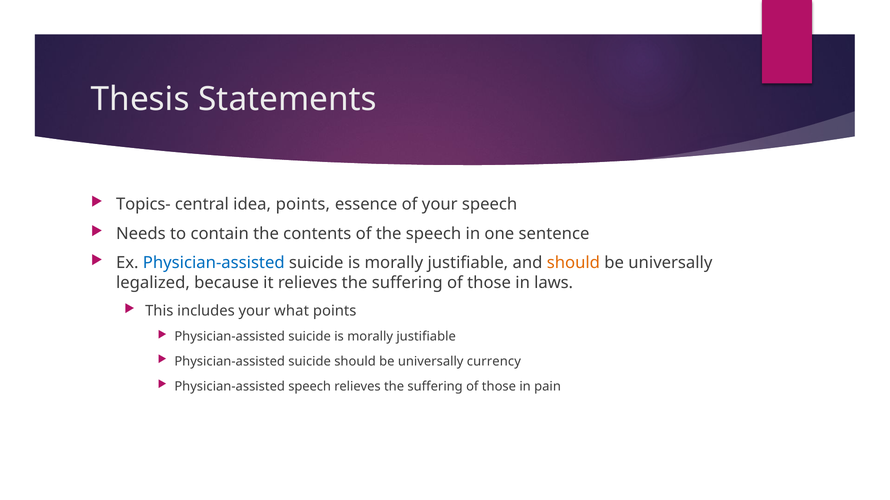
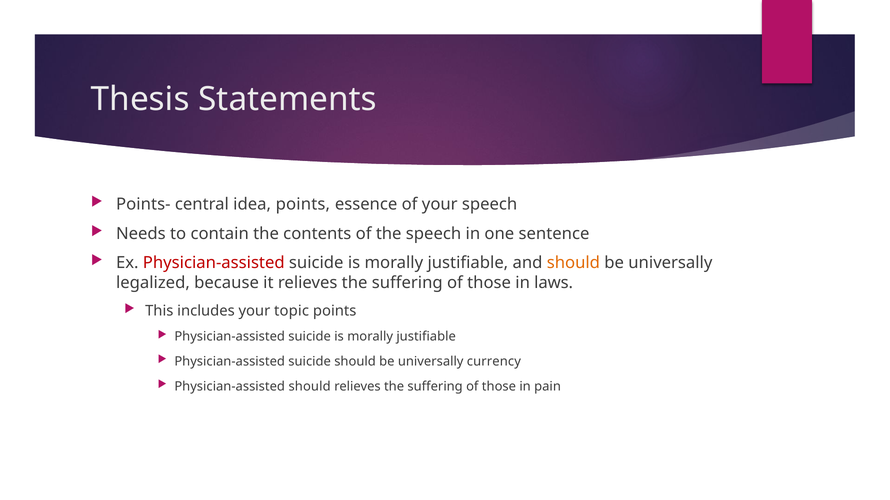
Topics-: Topics- -> Points-
Physician-assisted at (214, 263) colour: blue -> red
what: what -> topic
Physician-assisted speech: speech -> should
